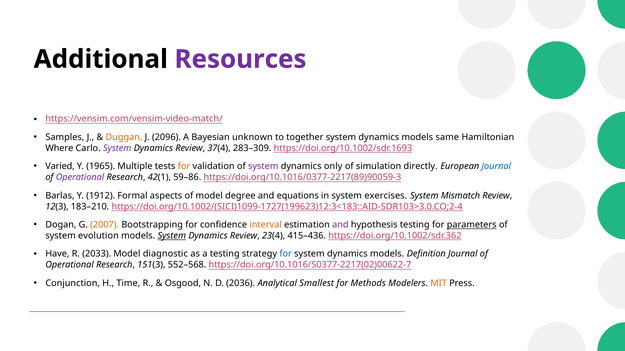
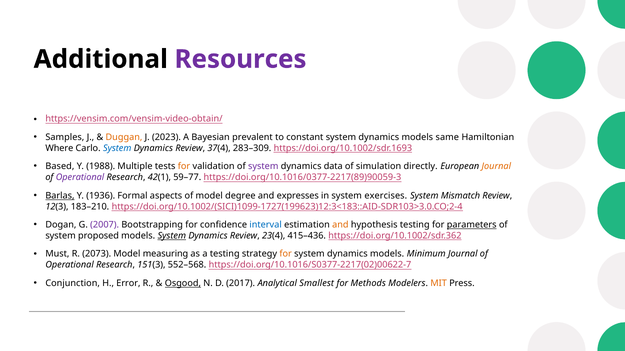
https://vensim.com/vensim-video-match/: https://vensim.com/vensim-video-match/ -> https://vensim.com/vensim-video-obtain/
2096: 2096 -> 2023
unknown: unknown -> prevalent
together: together -> constant
System at (117, 148) colour: purple -> blue
Varied: Varied -> Based
1965: 1965 -> 1988
only: only -> data
Journal at (496, 167) colour: blue -> orange
59–86: 59–86 -> 59–77
Barlas underline: none -> present
1912: 1912 -> 1936
equations: equations -> expresses
2007 colour: orange -> purple
interval colour: orange -> blue
and at (340, 225) colour: purple -> orange
evolution: evolution -> proposed
Have: Have -> Must
2033: 2033 -> 2073
diagnostic: diagnostic -> measuring
for at (286, 254) colour: blue -> orange
Definition: Definition -> Minimum
Time: Time -> Error
Osgood underline: none -> present
2036: 2036 -> 2017
